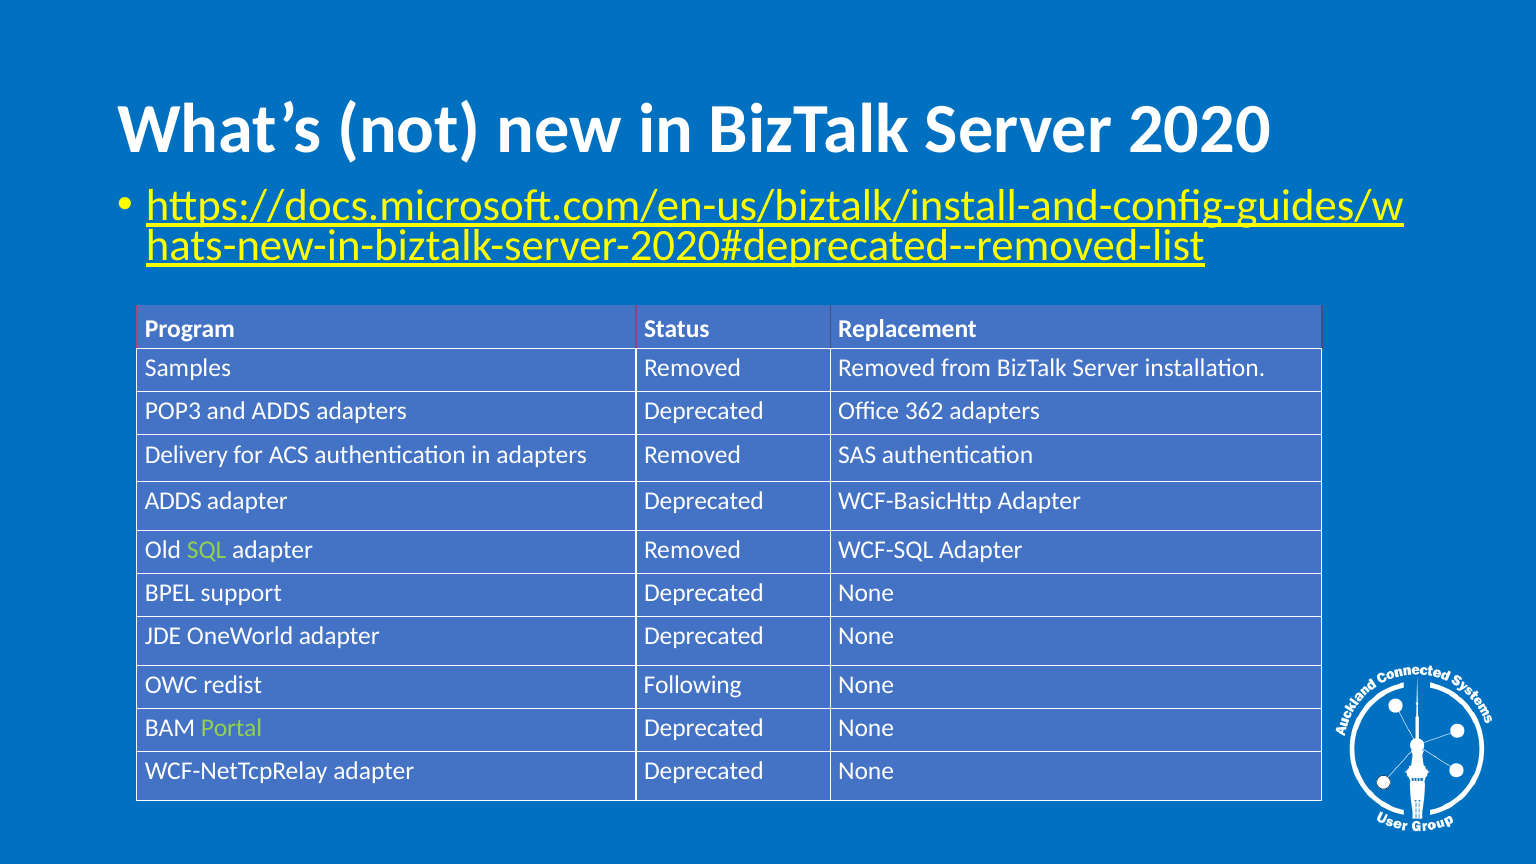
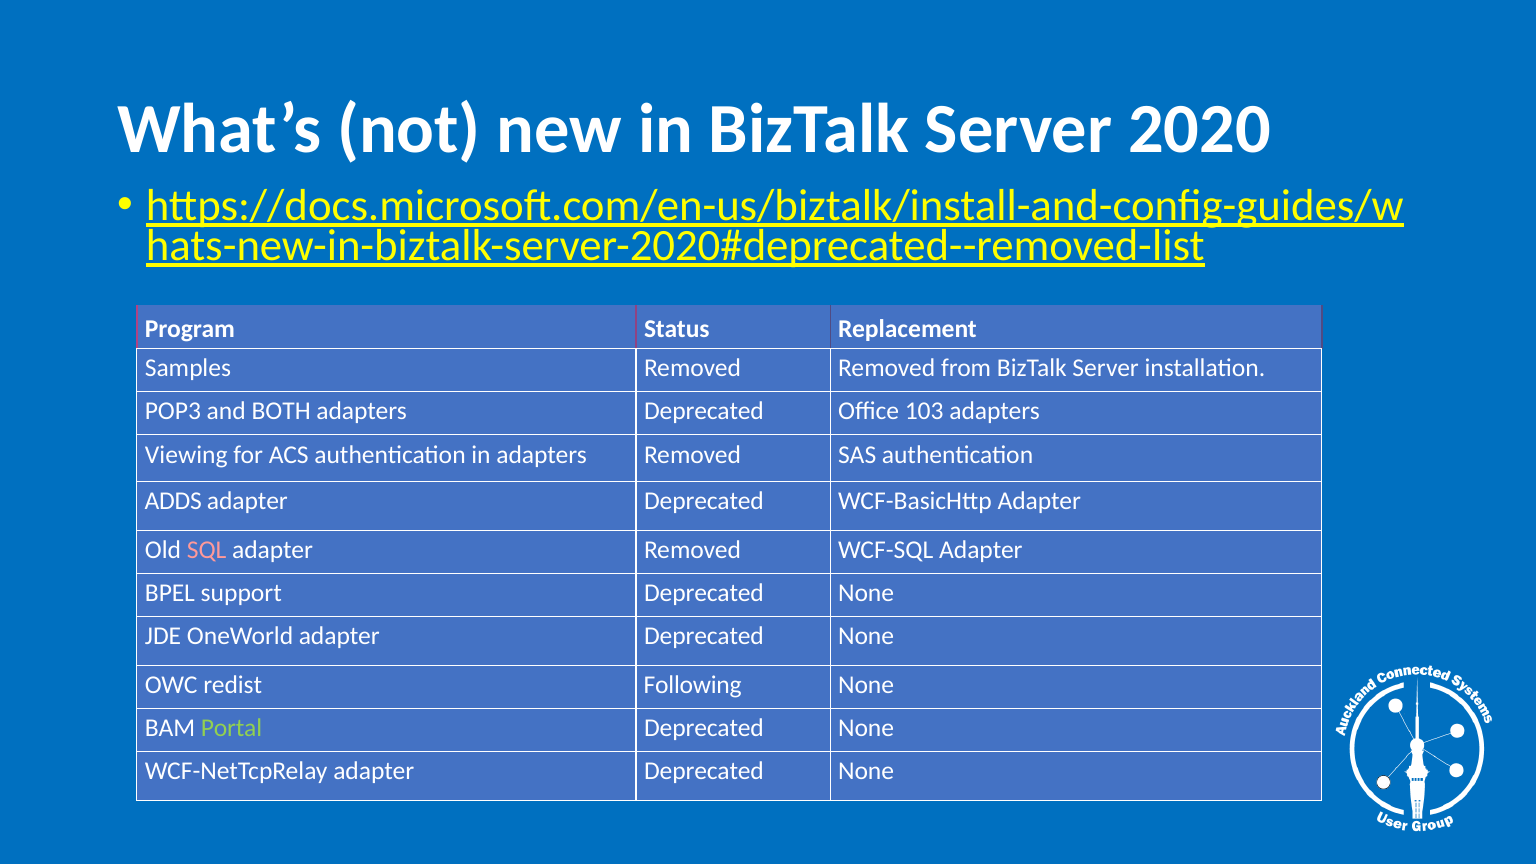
and ADDS: ADDS -> BOTH
362: 362 -> 103
Delivery: Delivery -> Viewing
SQL colour: light green -> pink
